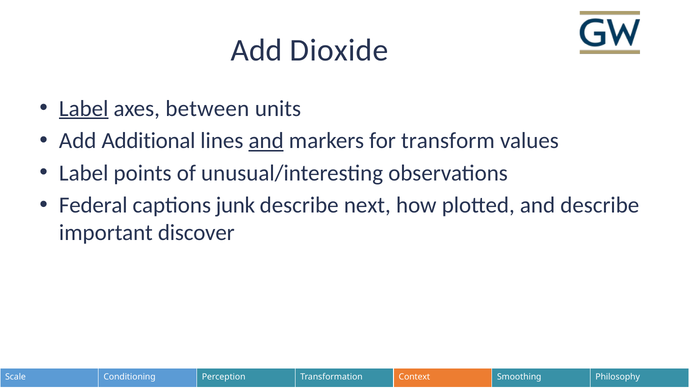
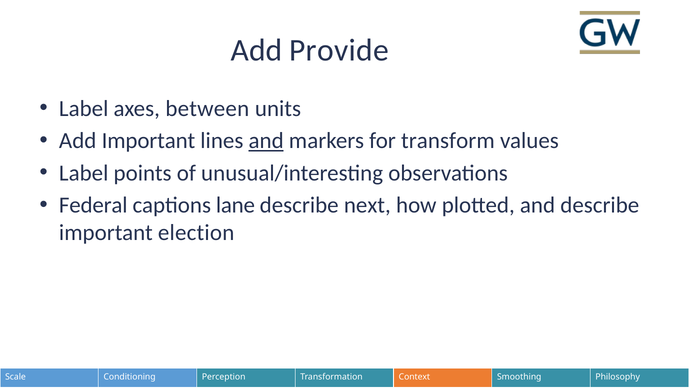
Dioxide: Dioxide -> Provide
Label at (84, 108) underline: present -> none
Add Additional: Additional -> Important
junk: junk -> lane
discover: discover -> election
